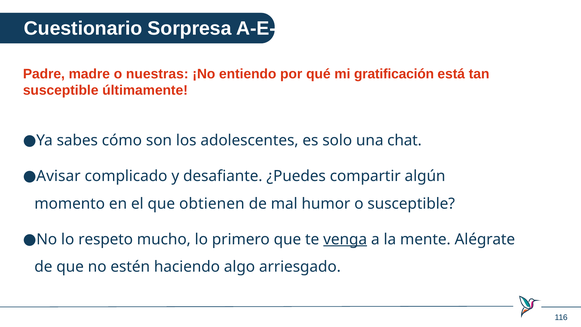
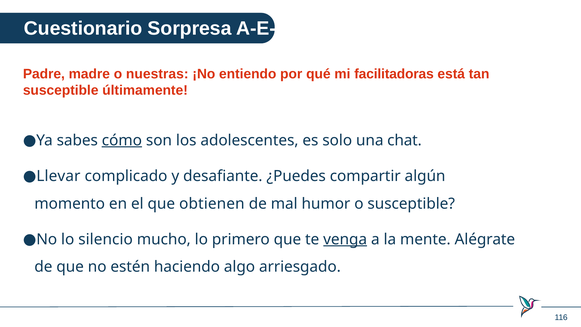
gratificación: gratificación -> facilitadoras
cómo underline: none -> present
Avisar: Avisar -> Llevar
respeto: respeto -> silencio
